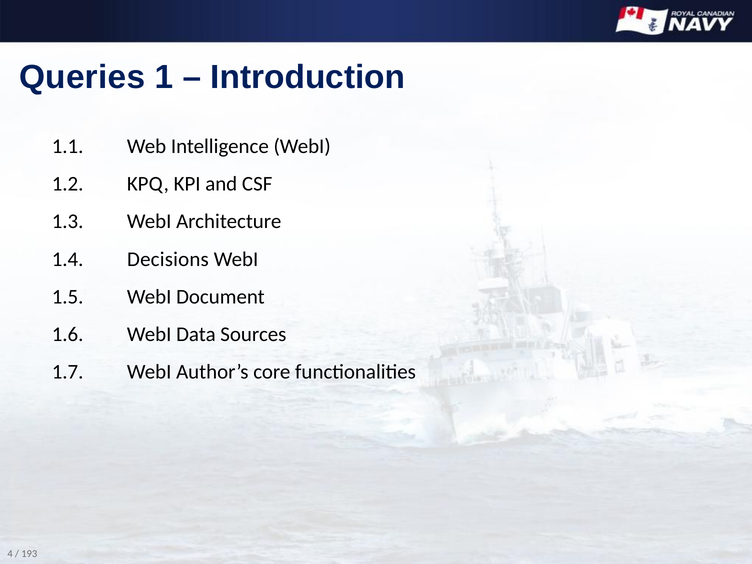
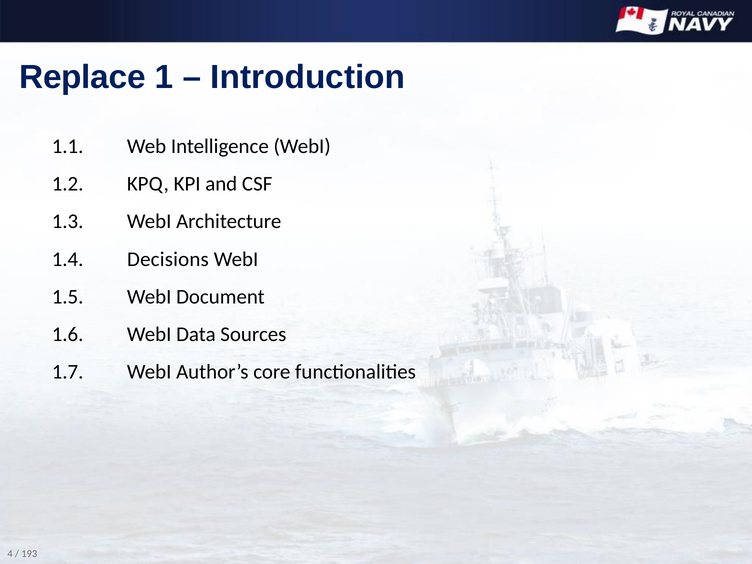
Queries: Queries -> Replace
